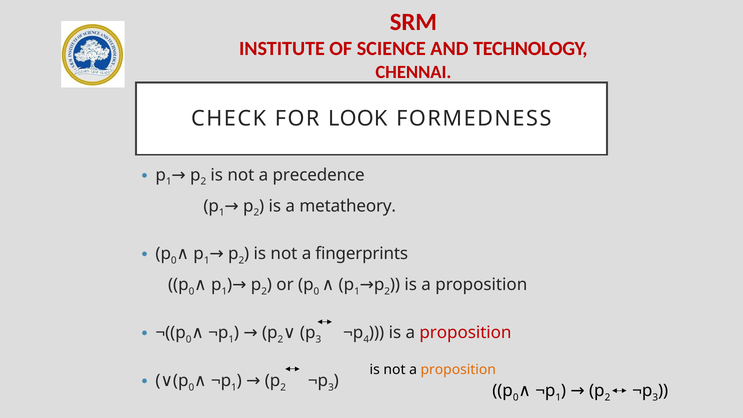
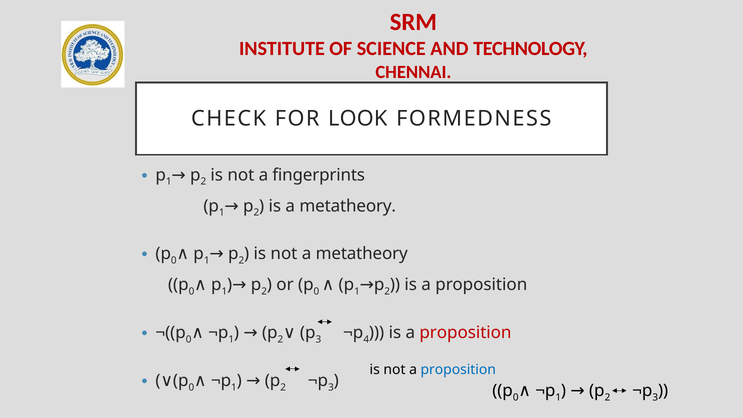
precedence: precedence -> fingerprints
not a fingerprints: fingerprints -> metatheory
proposition at (458, 370) colour: orange -> blue
